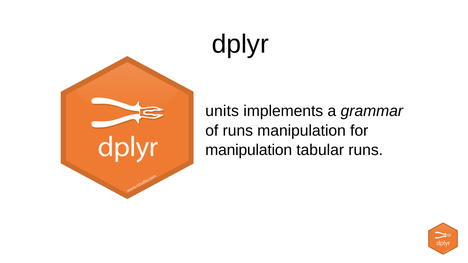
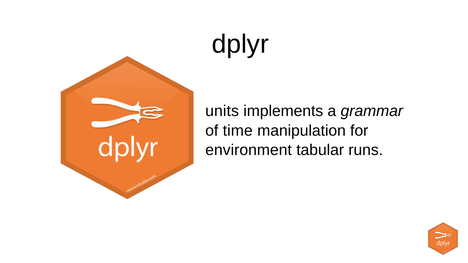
of runs: runs -> time
manipulation at (249, 150): manipulation -> environment
